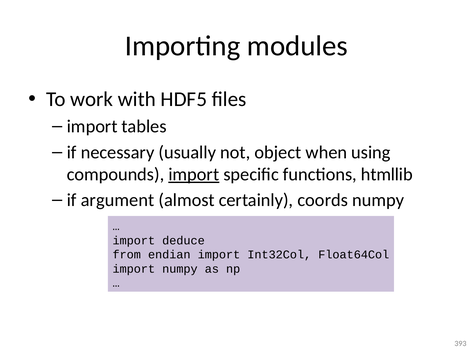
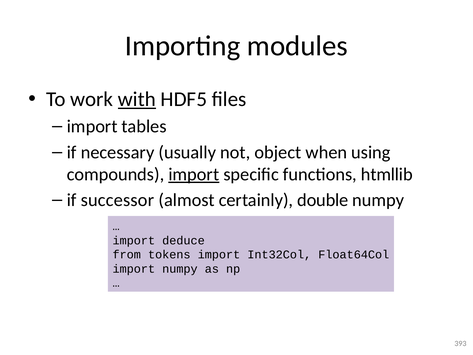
with underline: none -> present
argument: argument -> successor
coords: coords -> double
endian: endian -> tokens
